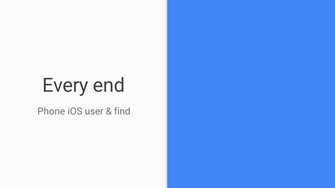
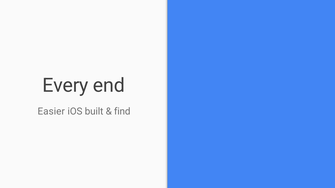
Phone: Phone -> Easier
user: user -> built
